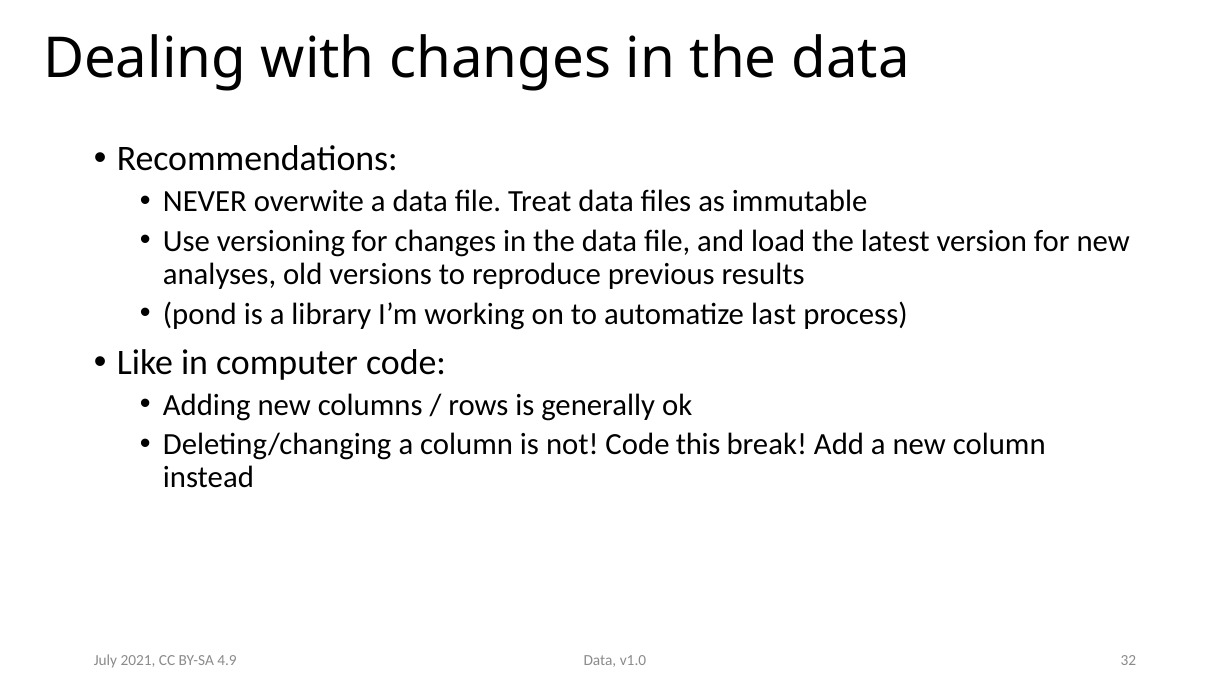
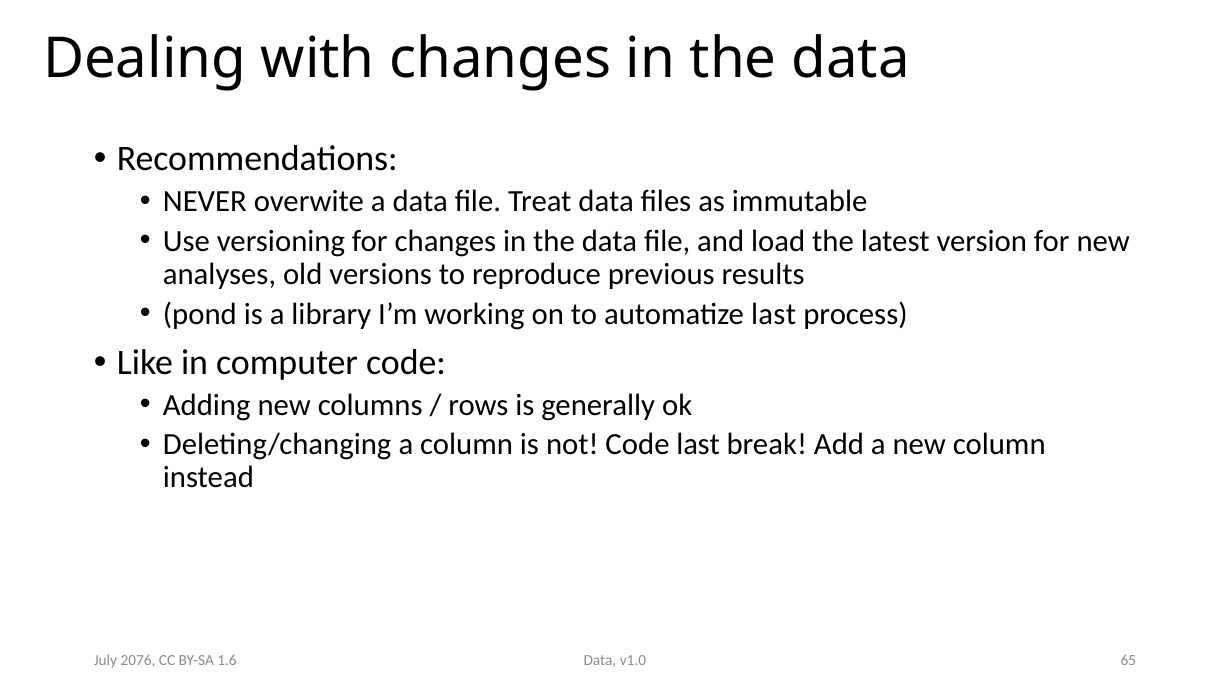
Code this: this -> last
32: 32 -> 65
2021: 2021 -> 2076
4.9: 4.9 -> 1.6
